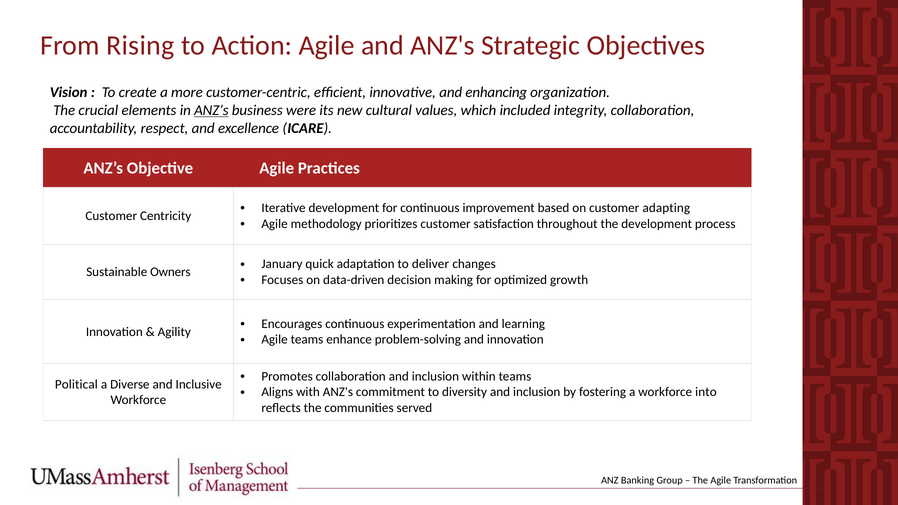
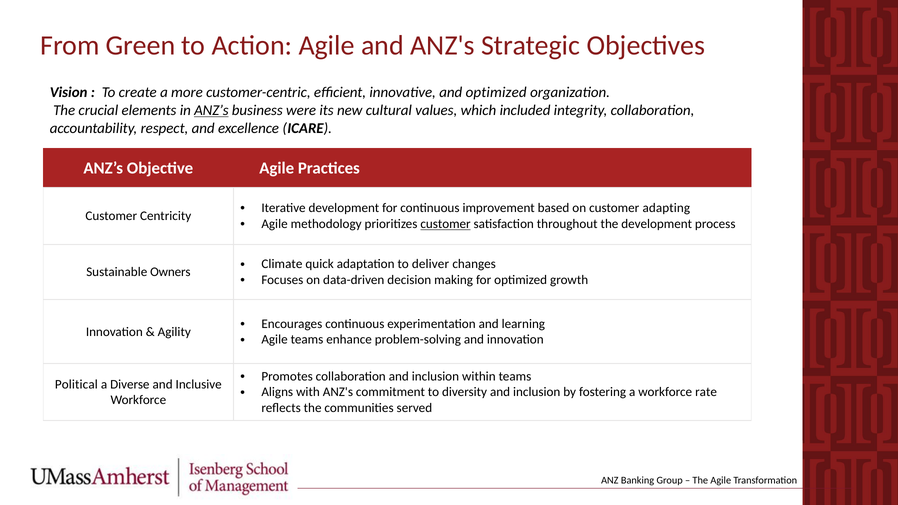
Rising: Rising -> Green
and enhancing: enhancing -> optimized
customer at (446, 224) underline: none -> present
January: January -> Climate
into: into -> rate
